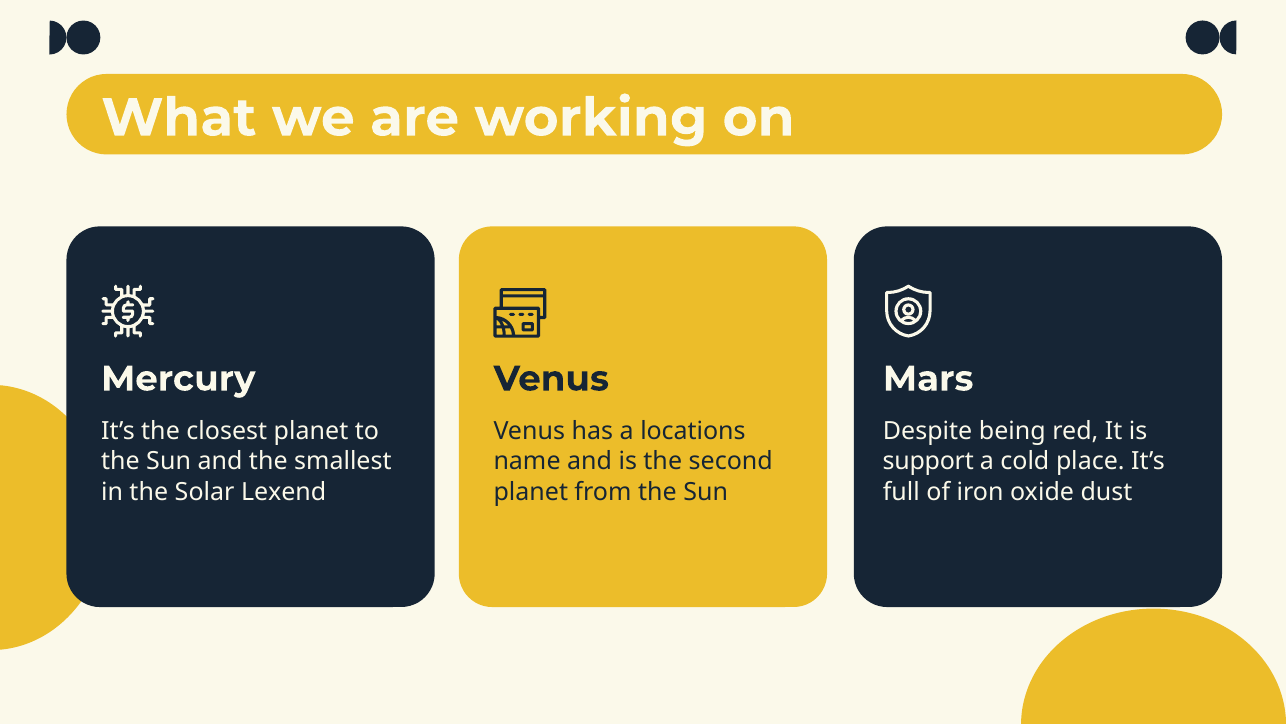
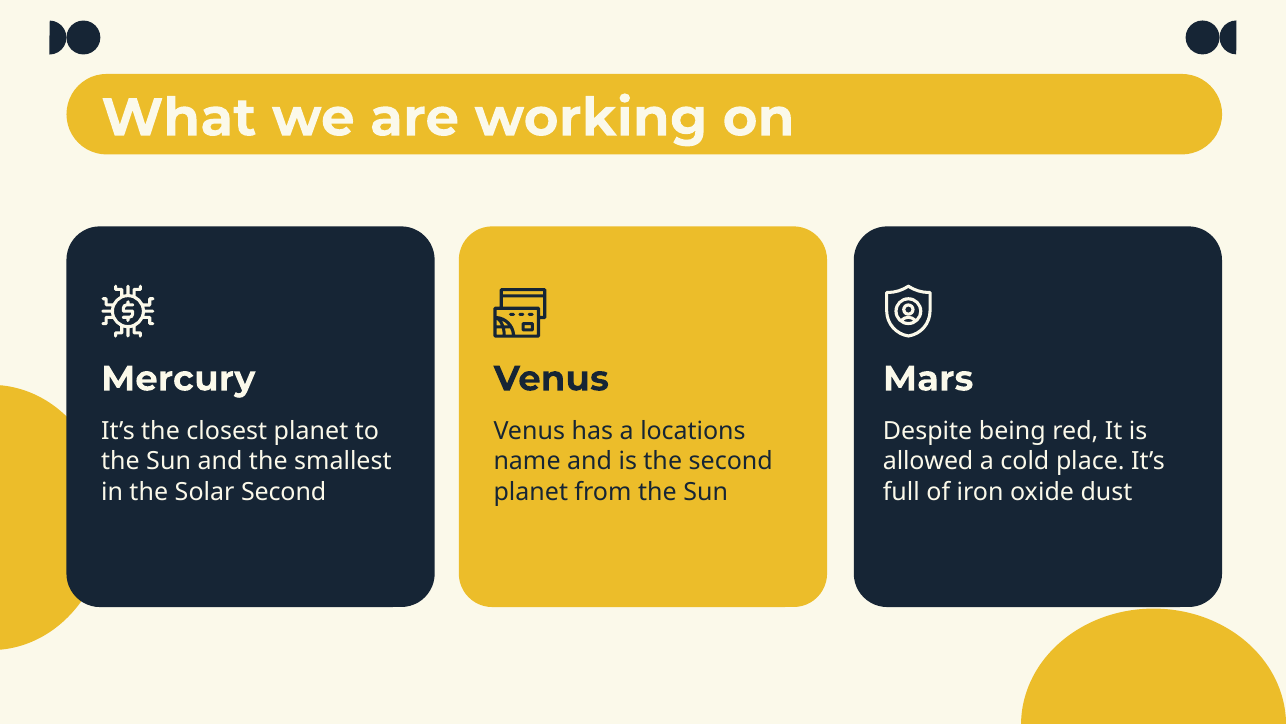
support: support -> allowed
Solar Lexend: Lexend -> Second
